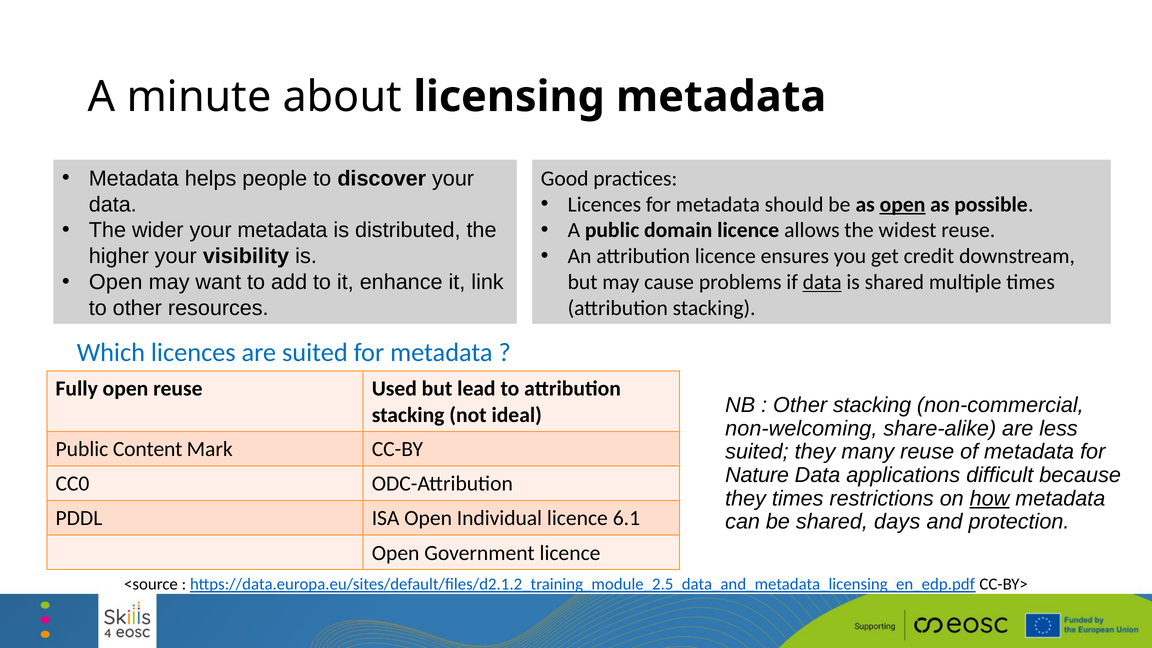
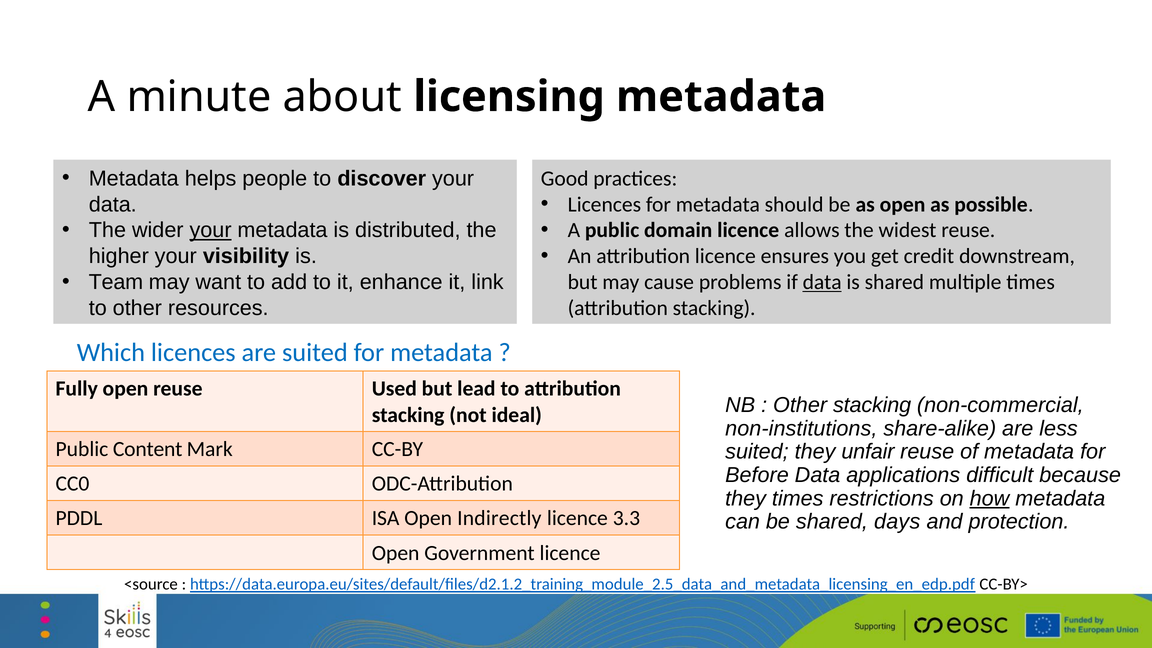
open at (903, 204) underline: present -> none
your at (211, 230) underline: none -> present
Open at (116, 282): Open -> Team
non-welcoming: non-welcoming -> non-institutions
many: many -> unfair
Nature: Nature -> Before
Individual: Individual -> Indirectly
6.1: 6.1 -> 3.3
